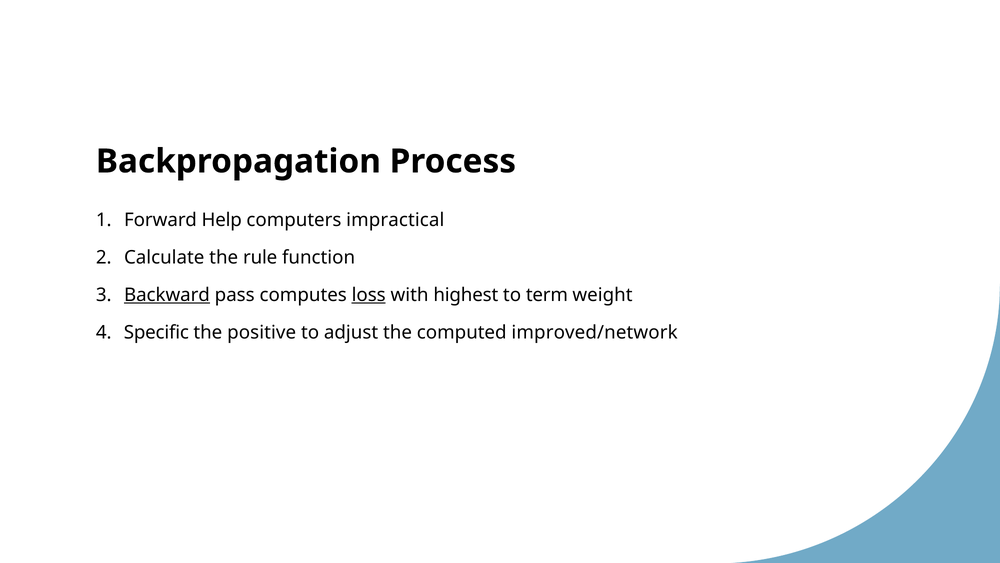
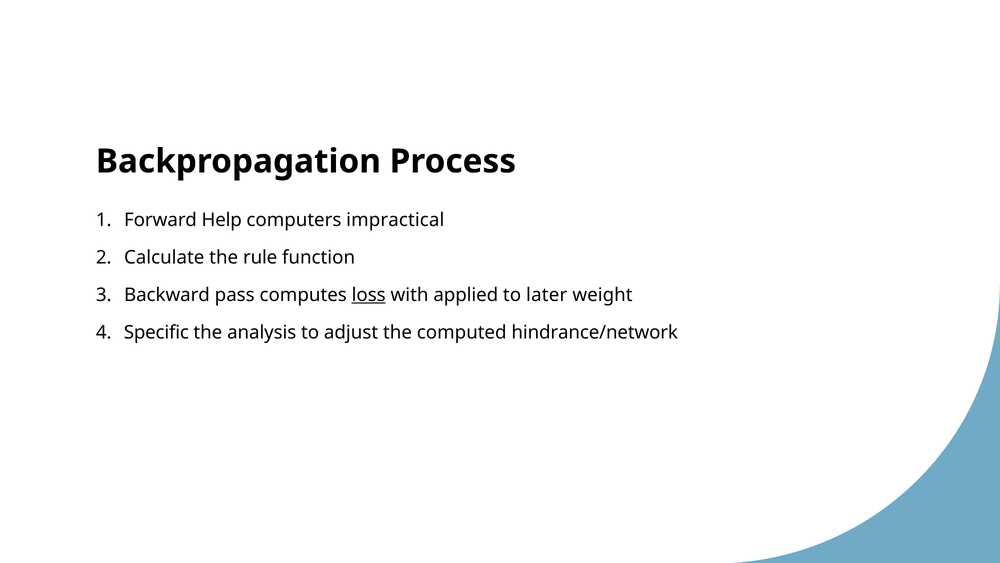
Backward underline: present -> none
highest: highest -> applied
term: term -> later
positive: positive -> analysis
improved/network: improved/network -> hindrance/network
